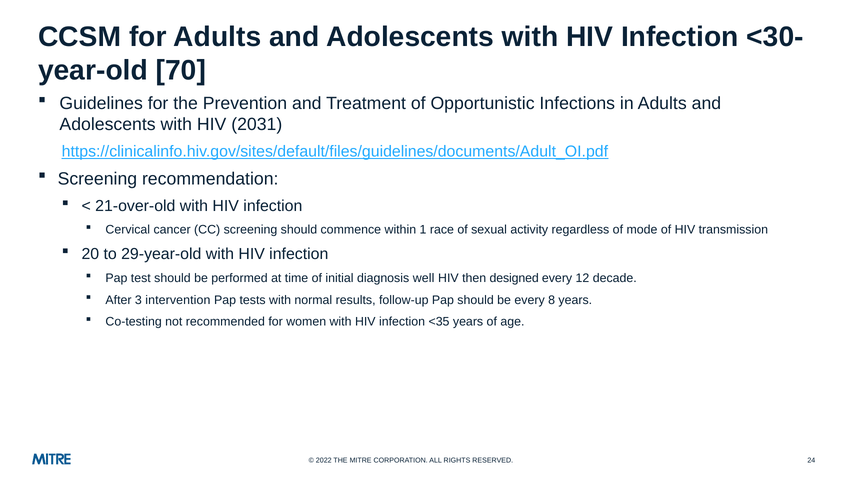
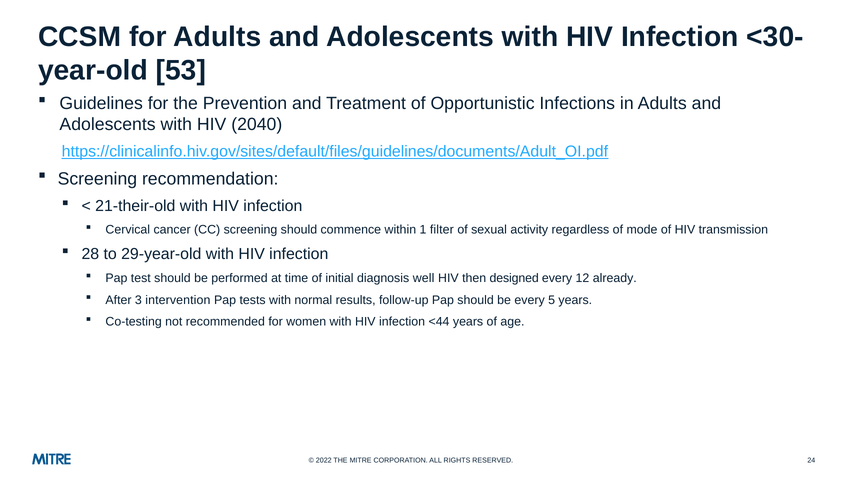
70: 70 -> 53
2031: 2031 -> 2040
21-over-old: 21-over-old -> 21-their-old
race: race -> filter
20: 20 -> 28
decade: decade -> already
8: 8 -> 5
<35: <35 -> <44
